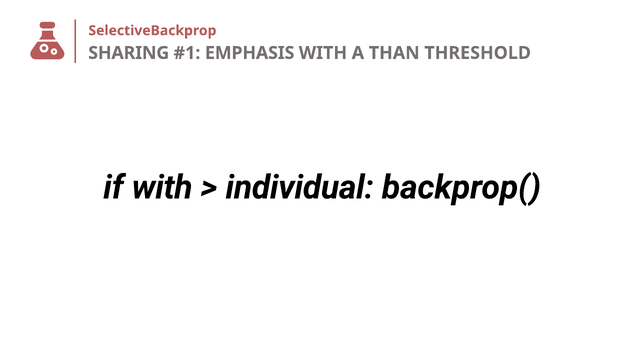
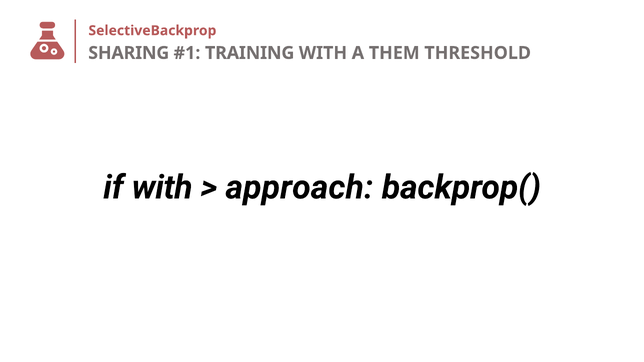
EMPHASIS: EMPHASIS -> TRAINING
THAN: THAN -> THEM
individual: individual -> approach
